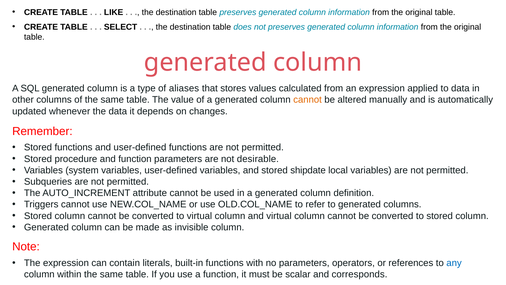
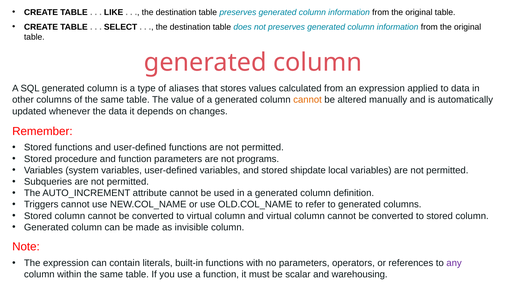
desirable: desirable -> programs
any colour: blue -> purple
corresponds: corresponds -> warehousing
